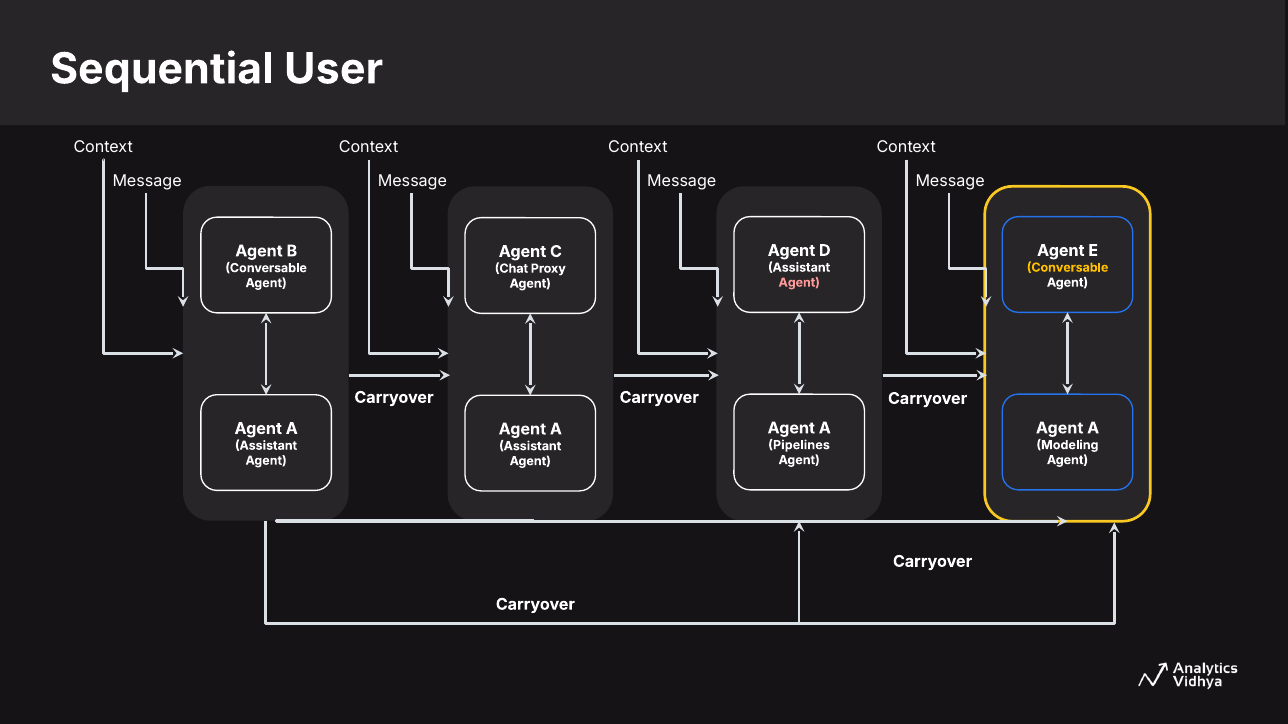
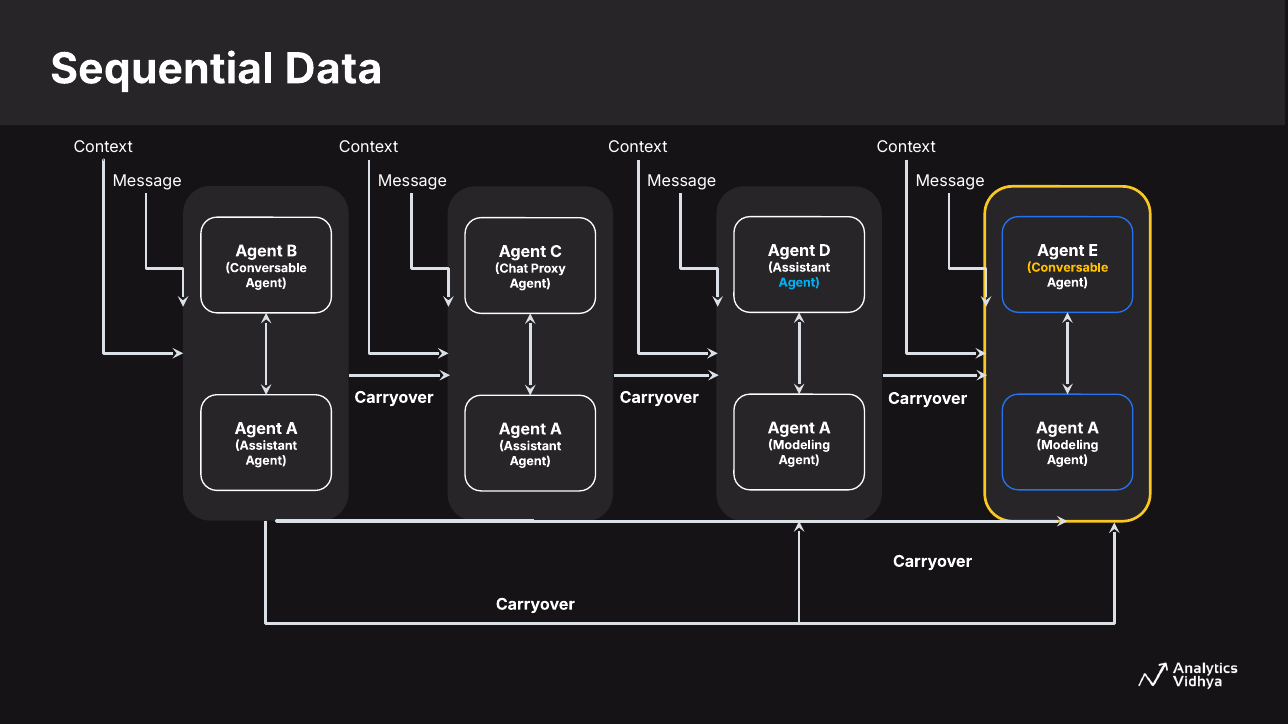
User: User -> Data
Agent at (799, 283) colour: pink -> light blue
Pipelines at (799, 445): Pipelines -> Modeling
